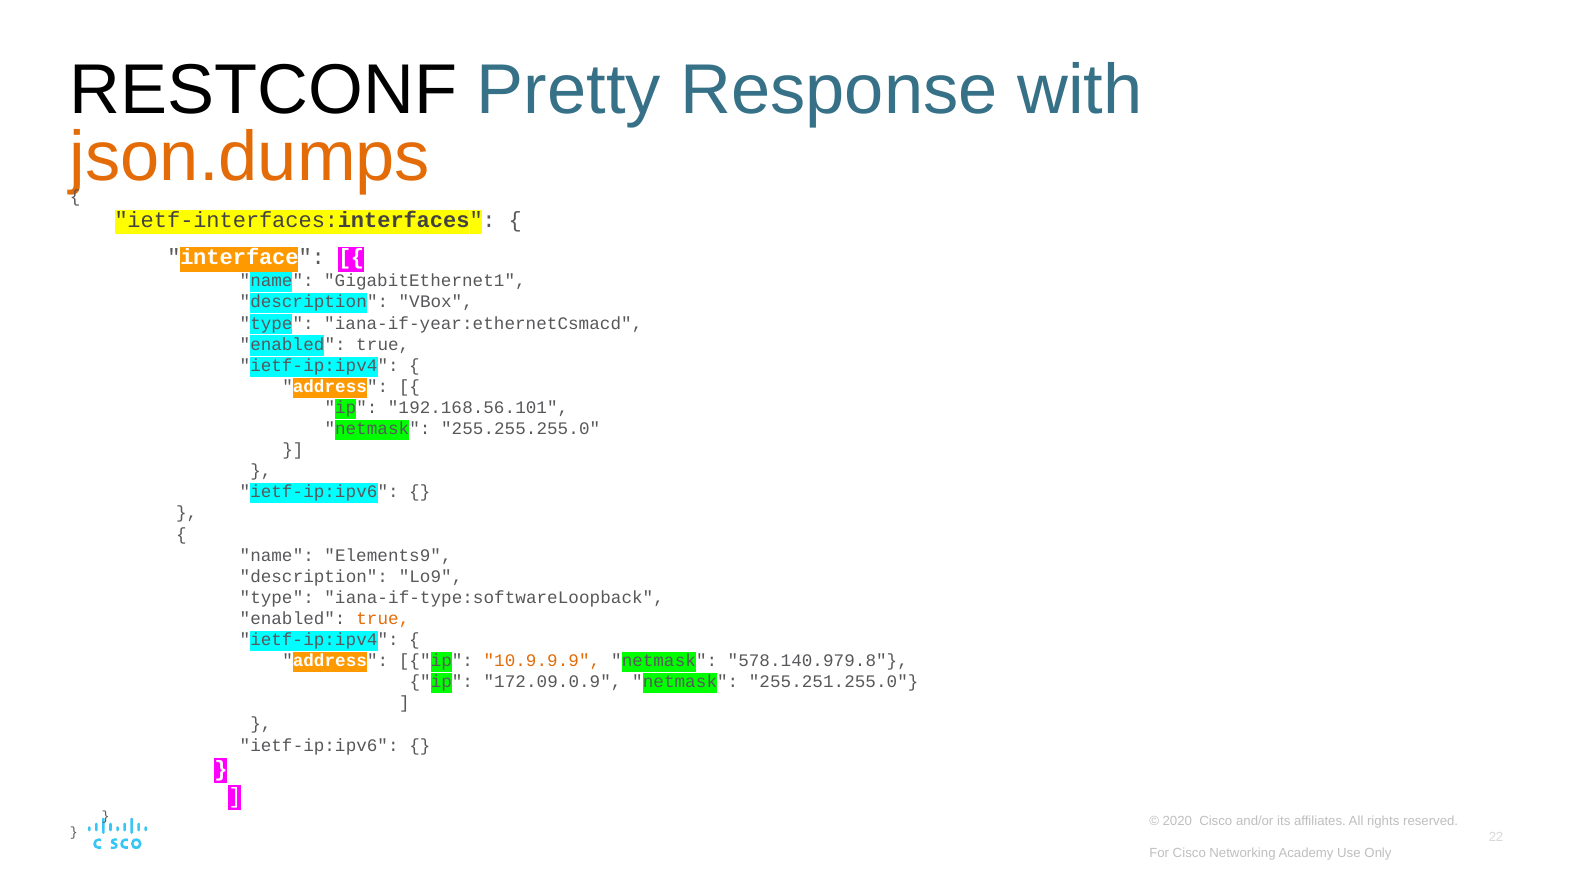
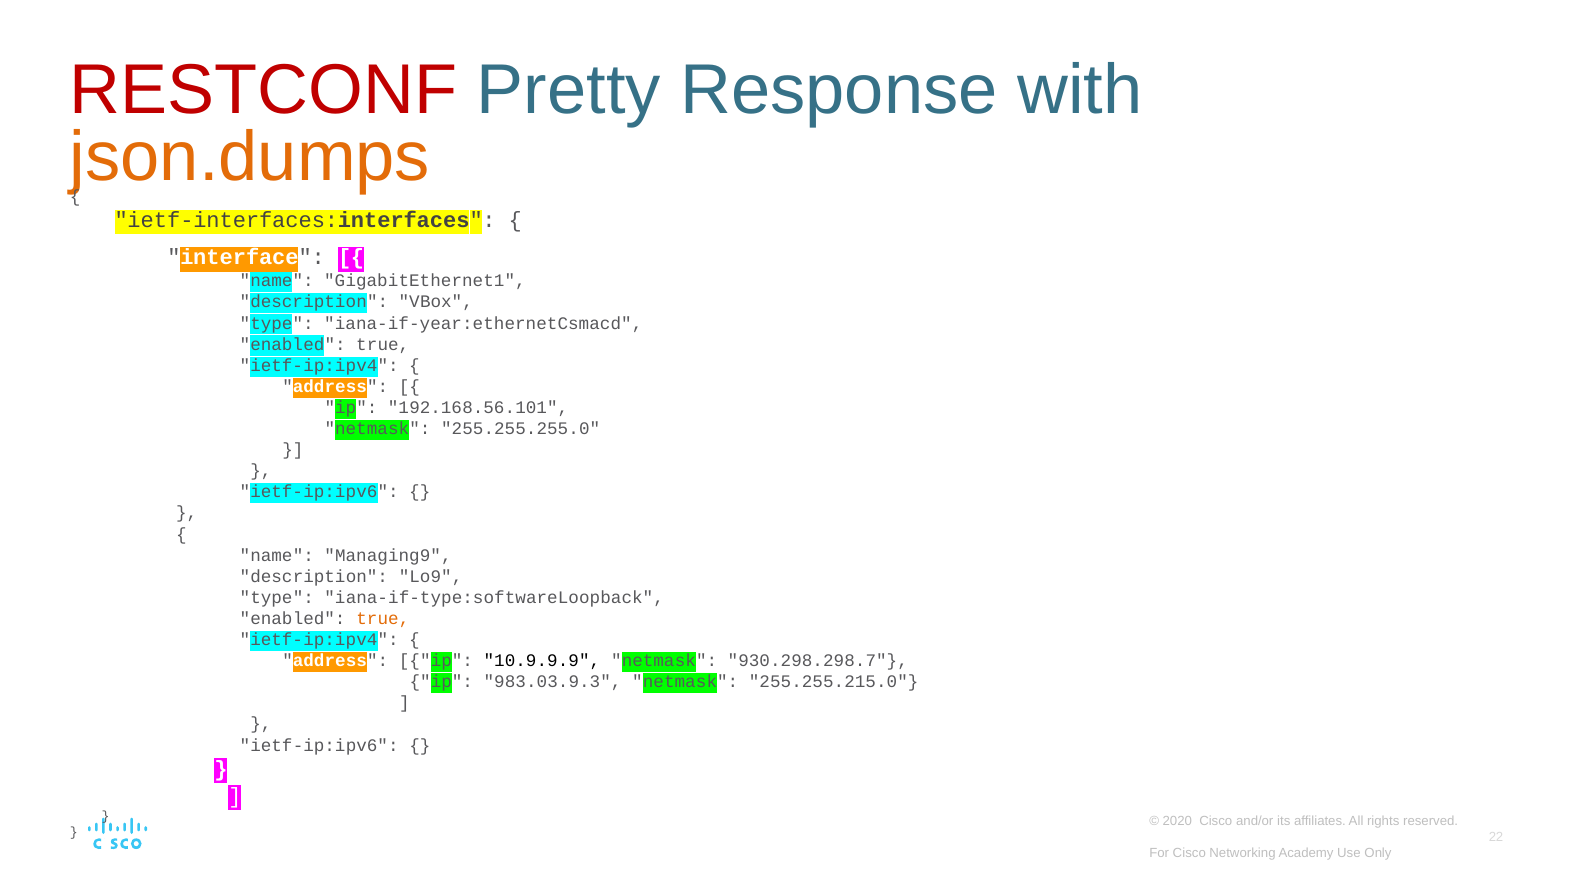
RESTCONF colour: black -> red
Elements9: Elements9 -> Managing9
10.9.9.9 colour: orange -> black
578.140.979.8: 578.140.979.8 -> 930.298.298.7
172.09.0.9: 172.09.0.9 -> 983.03.9.3
255.251.255.0: 255.251.255.0 -> 255.255.215.0
